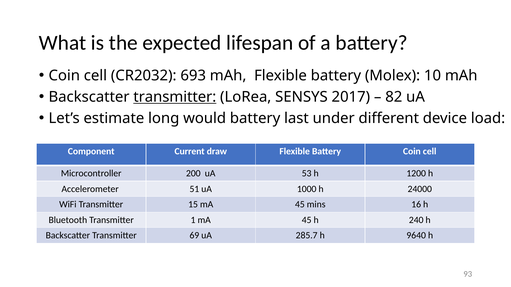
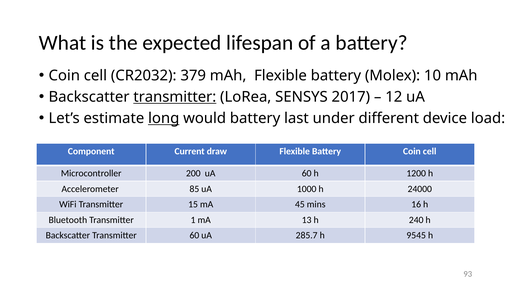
693: 693 -> 379
82: 82 -> 12
long underline: none -> present
uA 53: 53 -> 60
51: 51 -> 85
1 mA 45: 45 -> 13
Transmitter 69: 69 -> 60
9640: 9640 -> 9545
